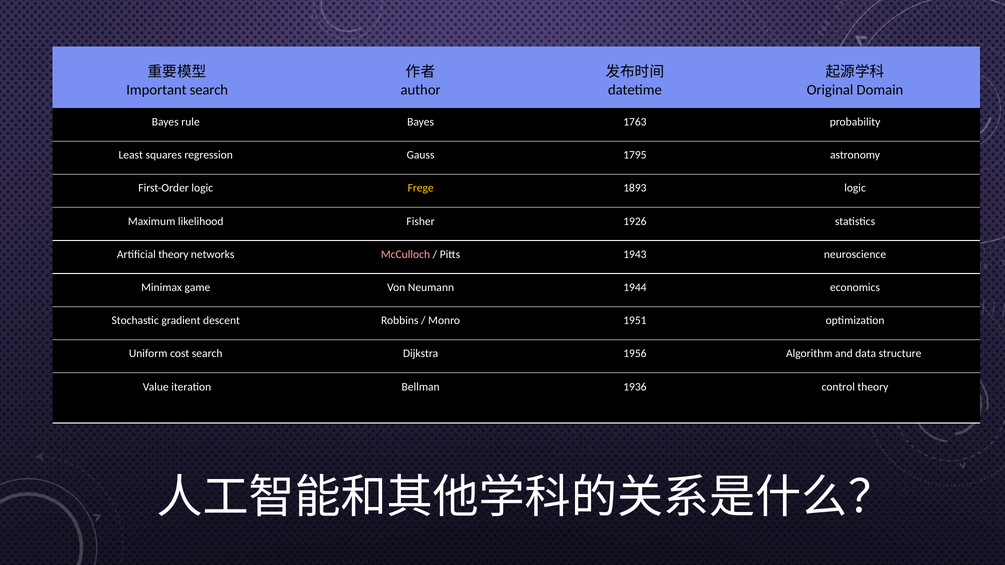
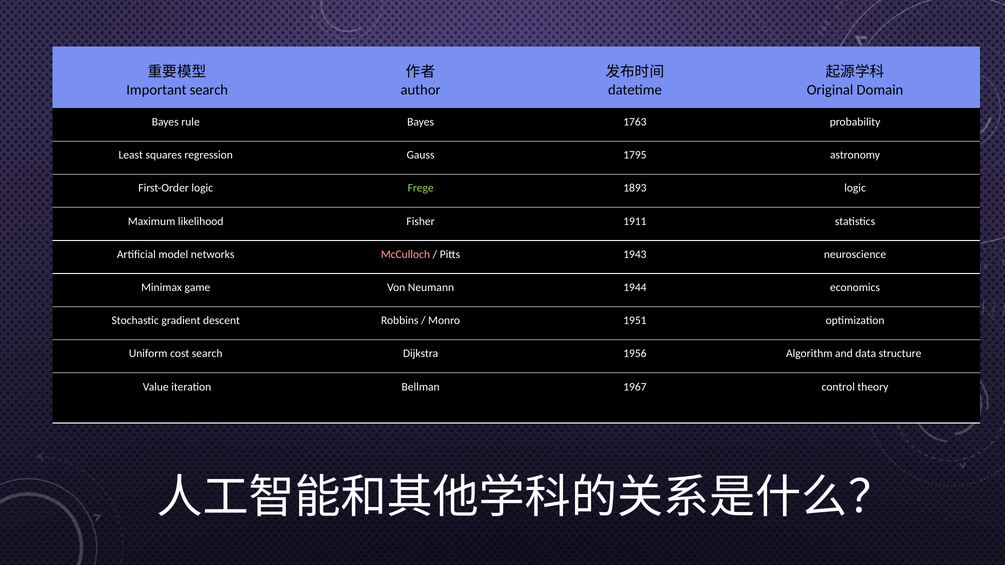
Frege colour: yellow -> light green
1926: 1926 -> 1911
Artificial theory: theory -> model
1936: 1936 -> 1967
